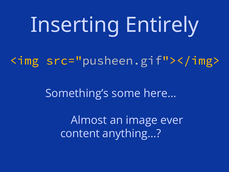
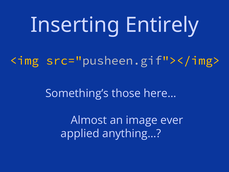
some: some -> those
content: content -> applied
